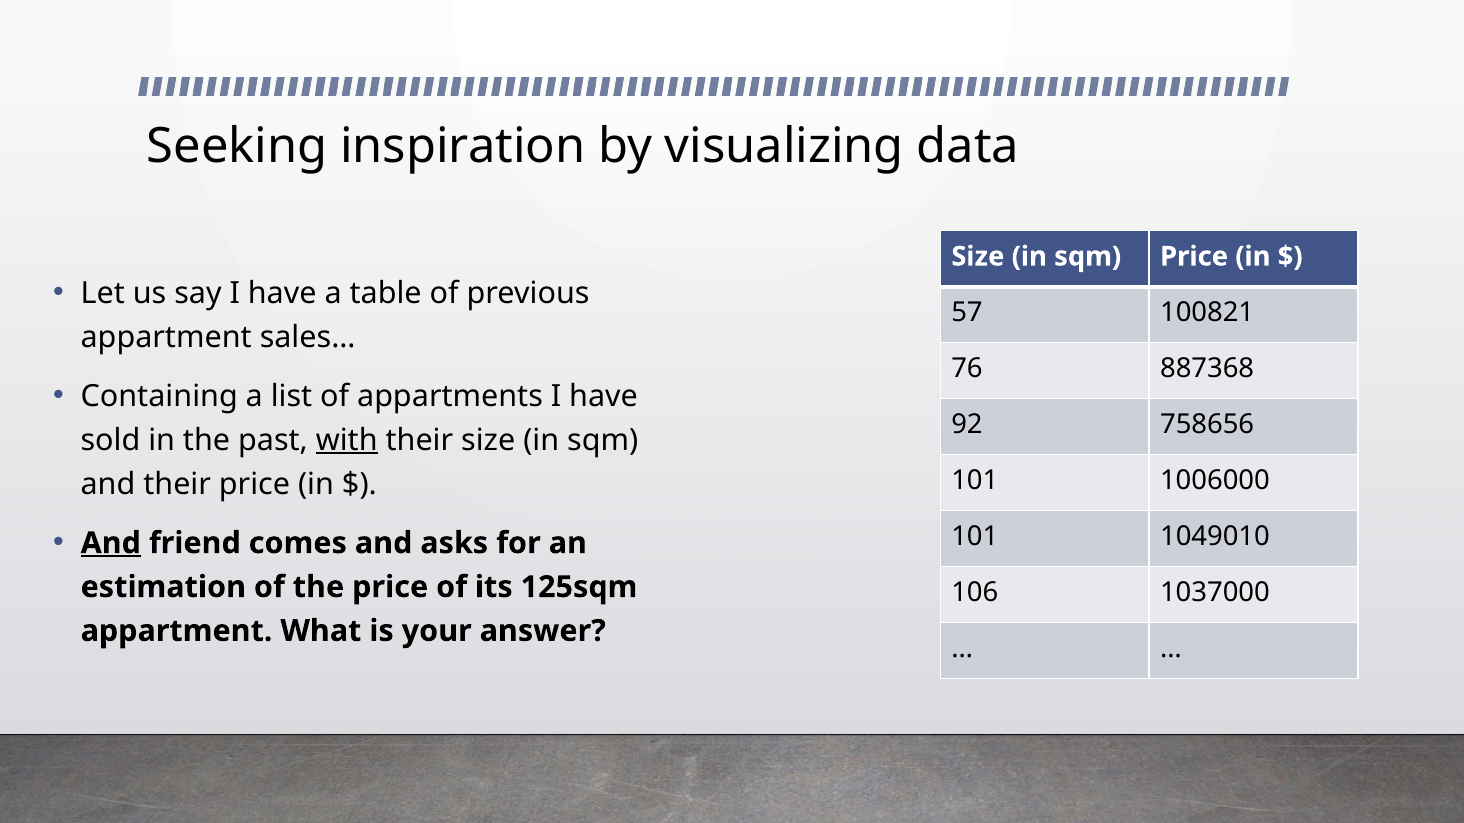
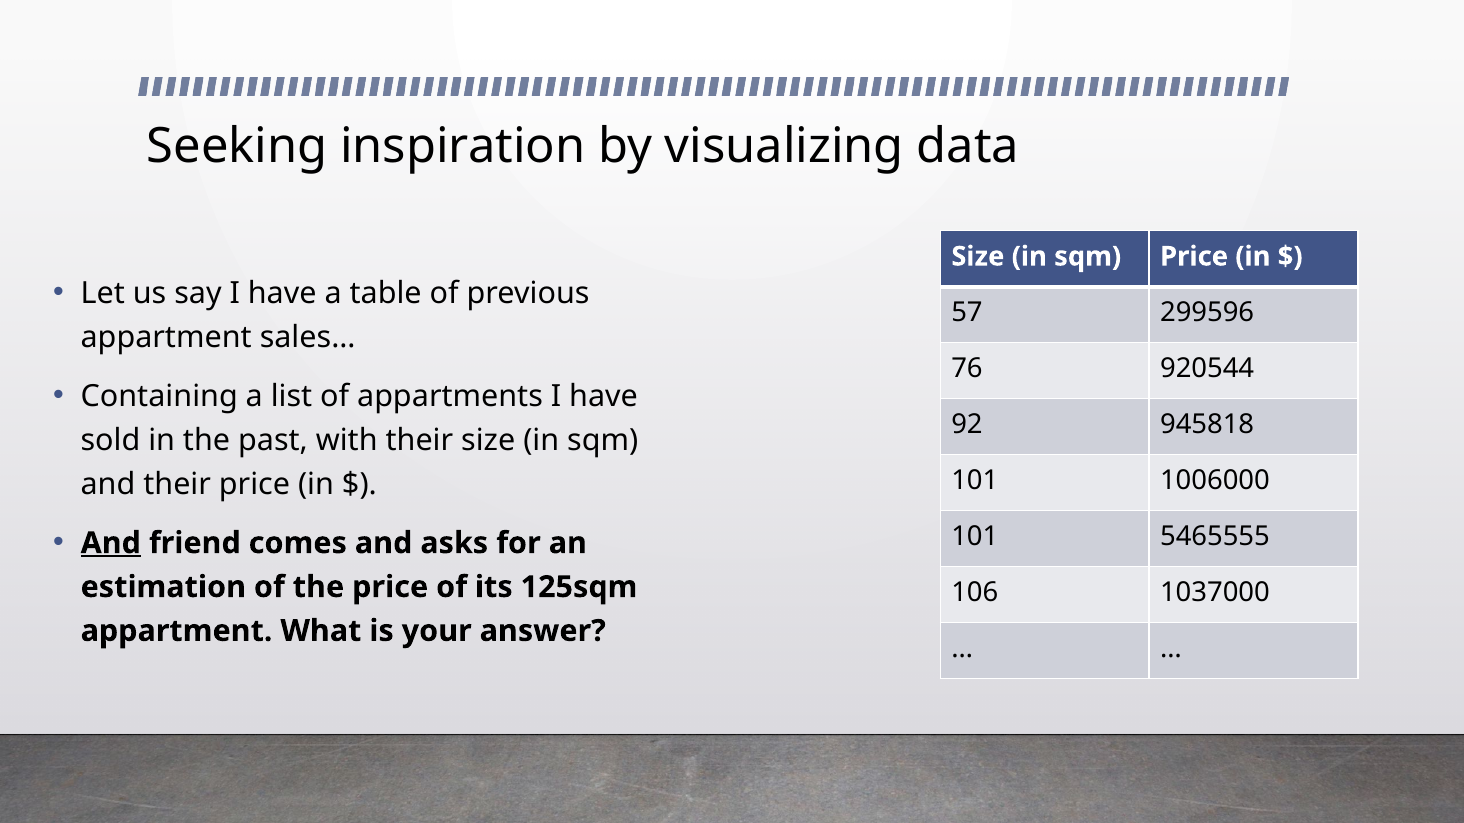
100821: 100821 -> 299596
887368: 887368 -> 920544
758656: 758656 -> 945818
with underline: present -> none
1049010: 1049010 -> 5465555
